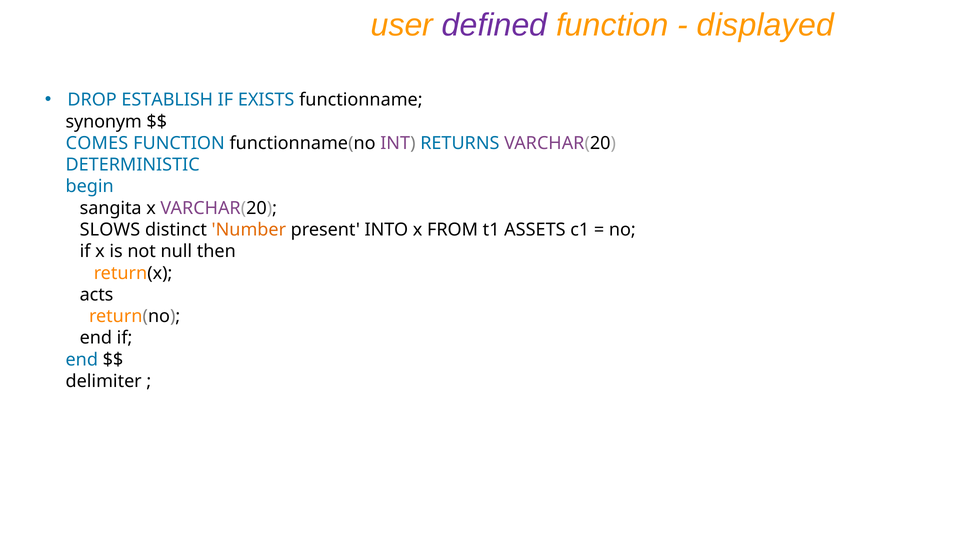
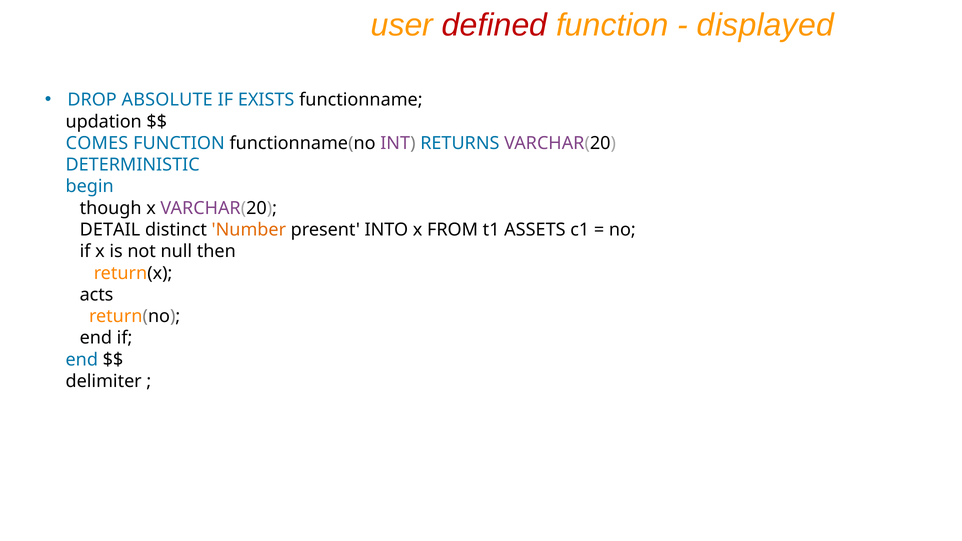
defined colour: purple -> red
ESTABLISH: ESTABLISH -> ABSOLUTE
synonym: synonym -> updation
sangita: sangita -> though
SLOWS: SLOWS -> DETAIL
